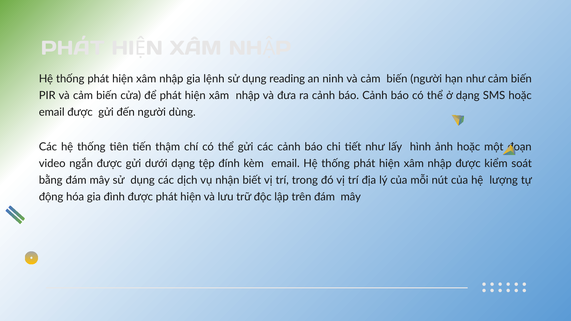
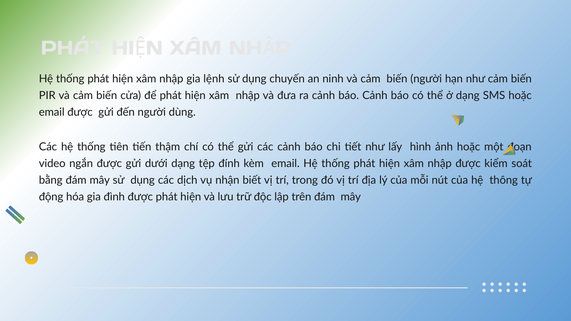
reading: reading -> chuyến
lượng: lượng -> thông
